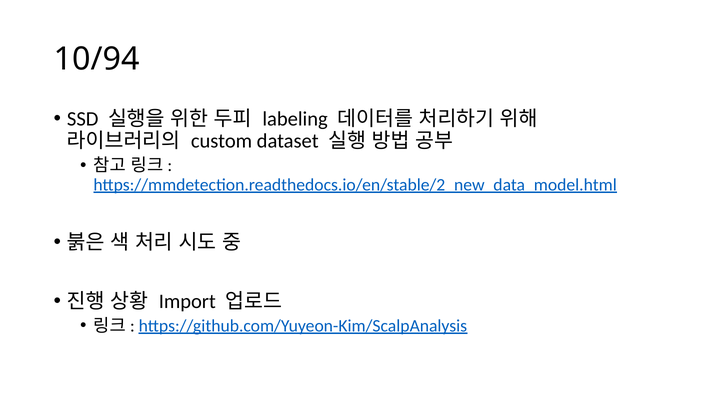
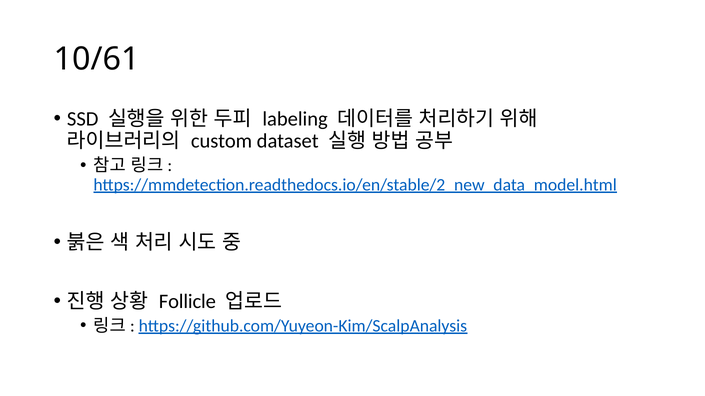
10/94: 10/94 -> 10/61
Import: Import -> Follicle
